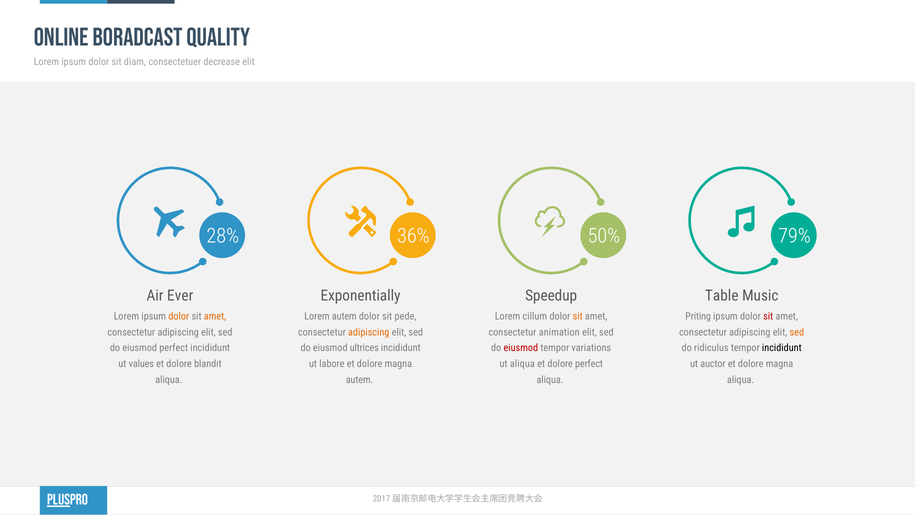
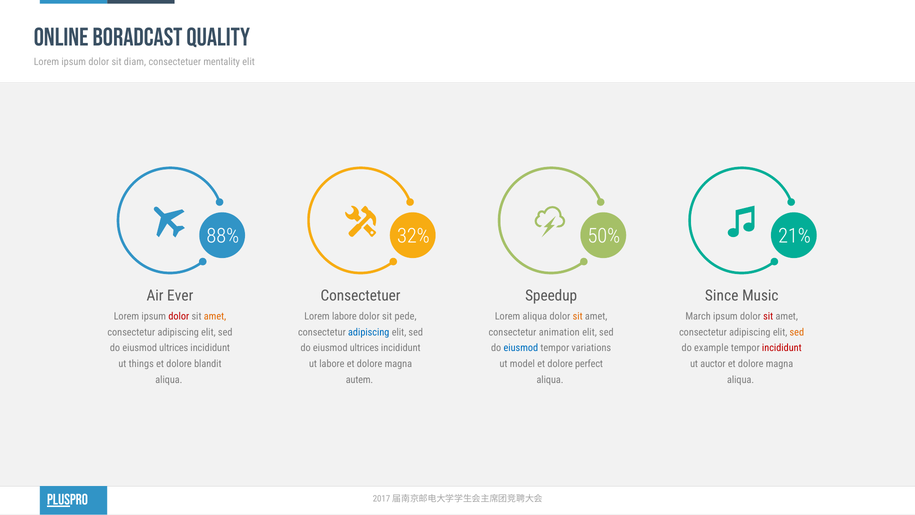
decrease: decrease -> mentality
28%: 28% -> 88%
36%: 36% -> 32%
79%: 79% -> 21%
Exponentially at (361, 296): Exponentially -> Consectetuer
Table: Table -> Since
dolor at (179, 316) colour: orange -> red
Lorem autem: autem -> labore
Lorem cillum: cillum -> aliqua
Priting: Priting -> March
adipiscing at (369, 332) colour: orange -> blue
perfect at (174, 348): perfect -> ultrices
eiusmod at (521, 348) colour: red -> blue
ridiculus: ridiculus -> example
incididunt at (782, 348) colour: black -> red
values: values -> things
ut aliqua: aliqua -> model
